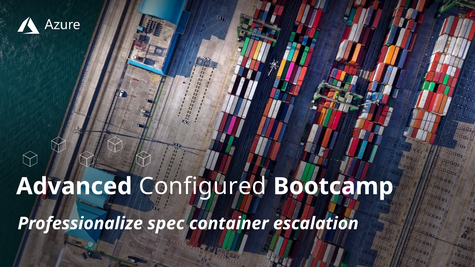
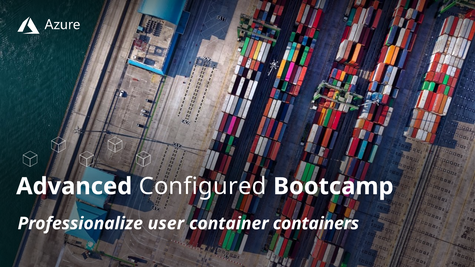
spec: spec -> user
escalation: escalation -> containers
